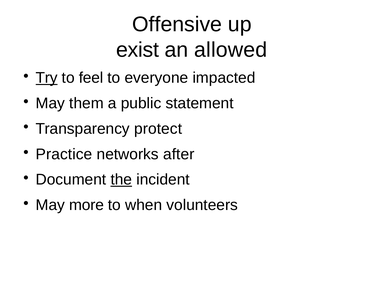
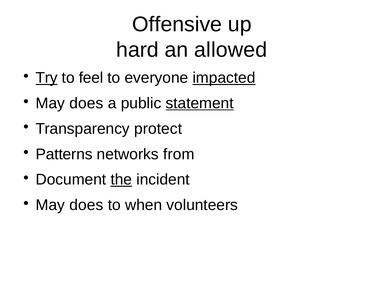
exist: exist -> hard
impacted underline: none -> present
them at (86, 103): them -> does
statement underline: none -> present
Practice: Practice -> Patterns
after: after -> from
more at (87, 205): more -> does
